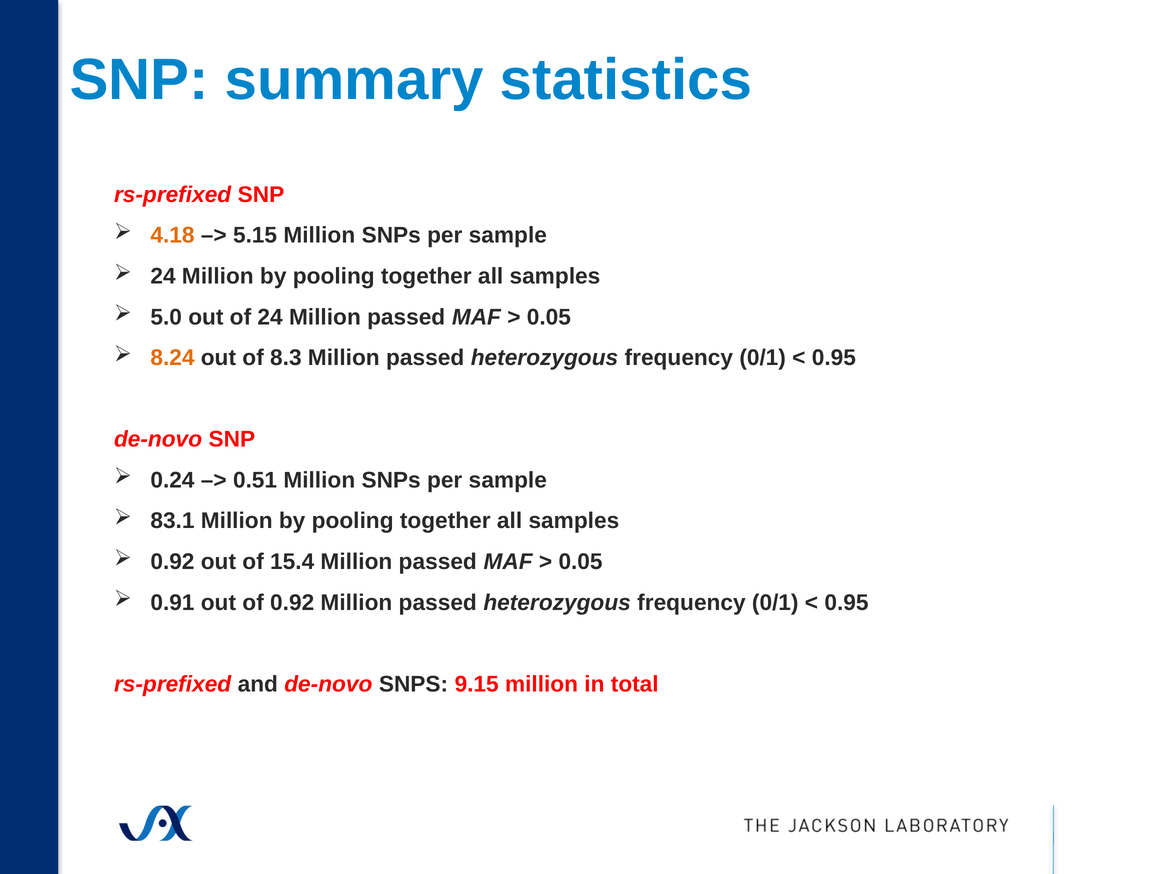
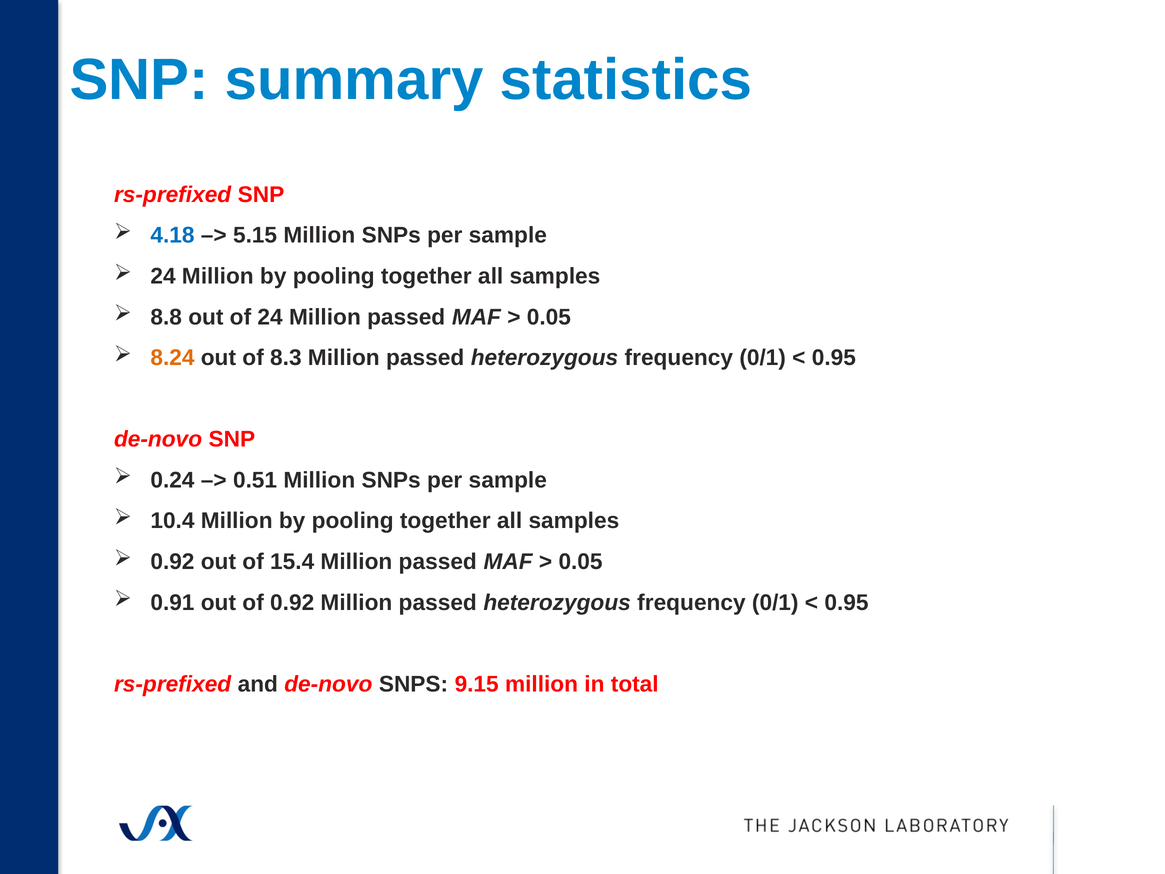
4.18 colour: orange -> blue
5.0: 5.0 -> 8.8
83.1: 83.1 -> 10.4
